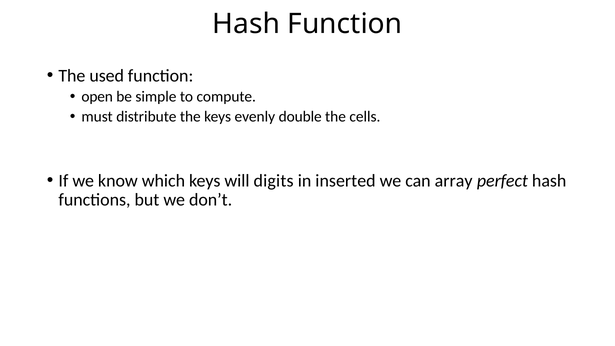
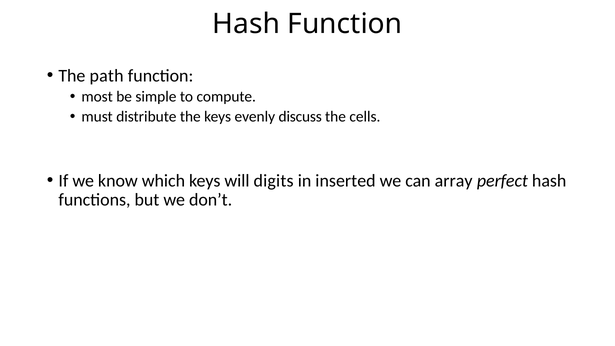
used: used -> path
open: open -> most
double: double -> discuss
